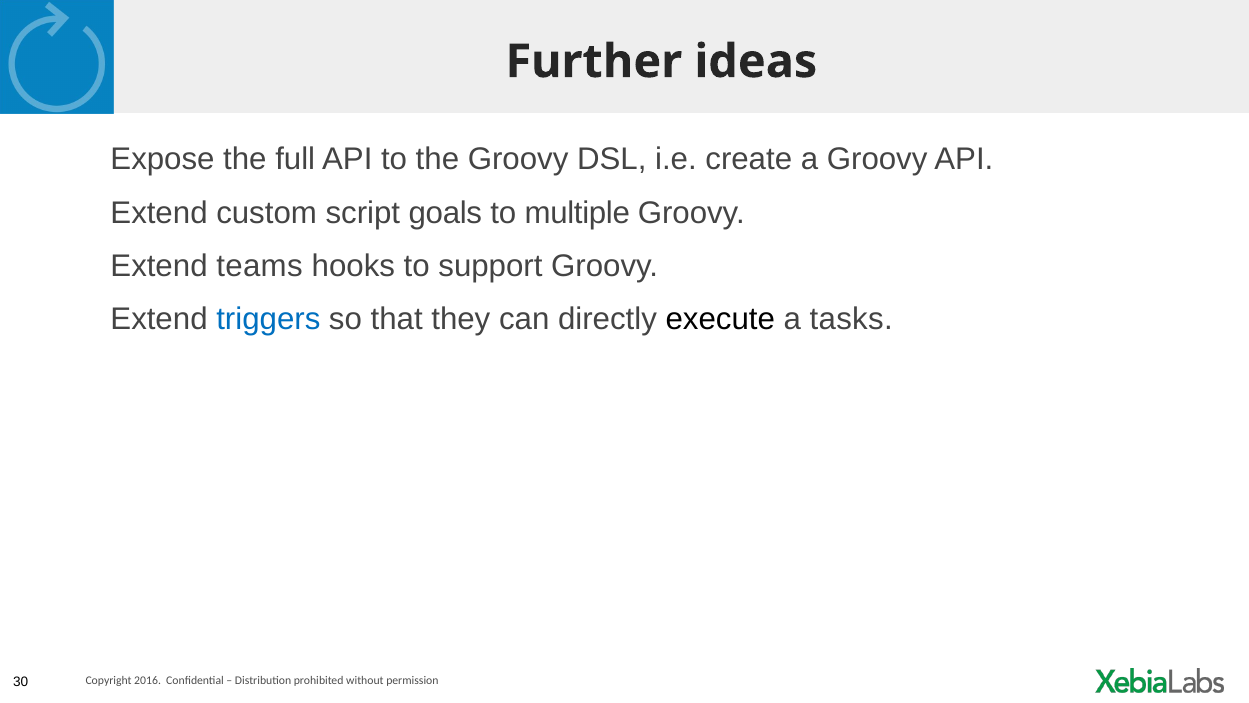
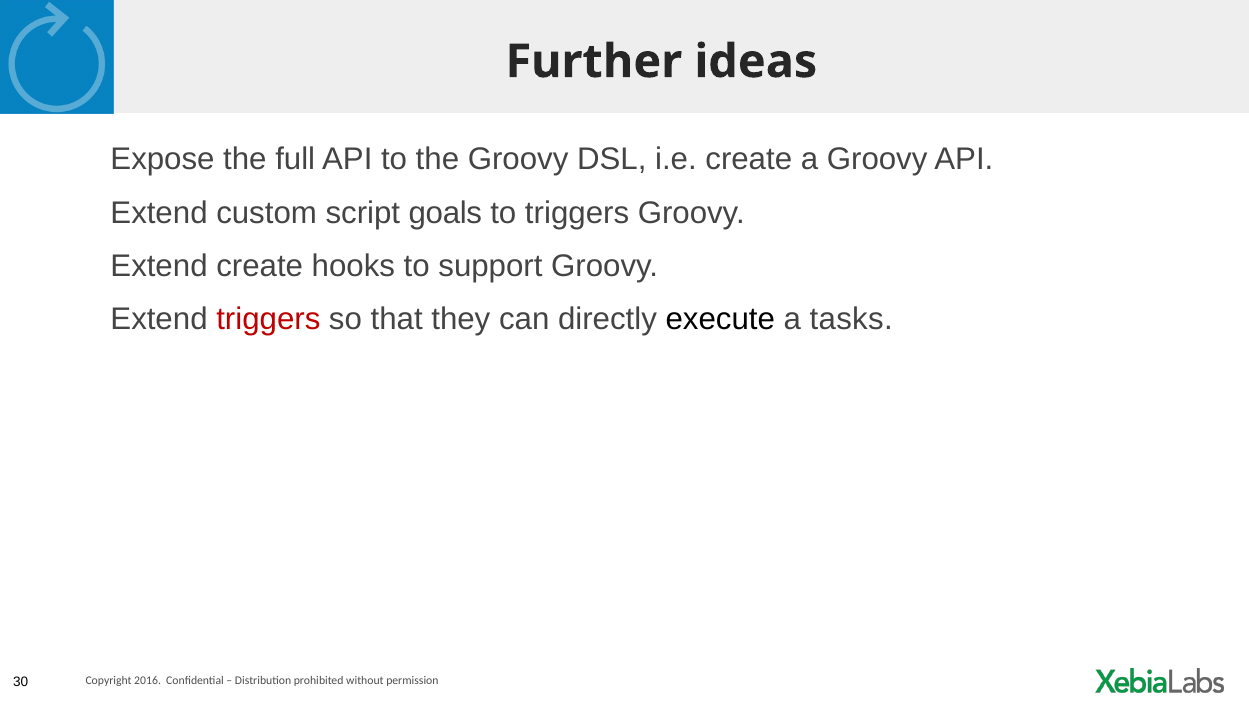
to multiple: multiple -> triggers
teams at (260, 266): teams -> create
triggers at (268, 319) colour: blue -> red
